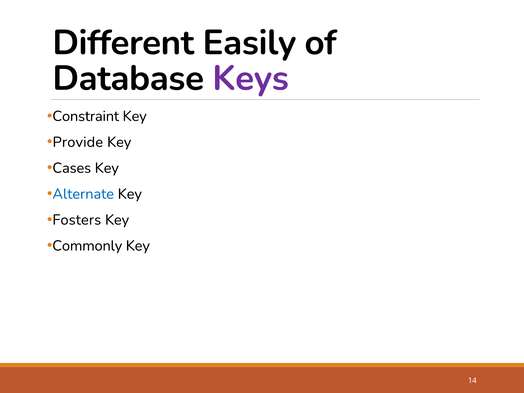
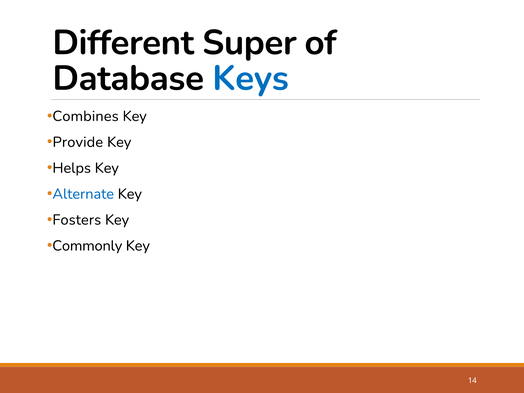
Easily: Easily -> Super
Keys colour: purple -> blue
Constraint: Constraint -> Combines
Cases: Cases -> Helps
